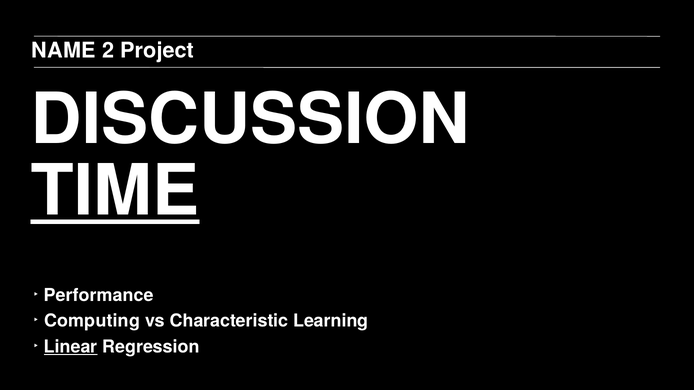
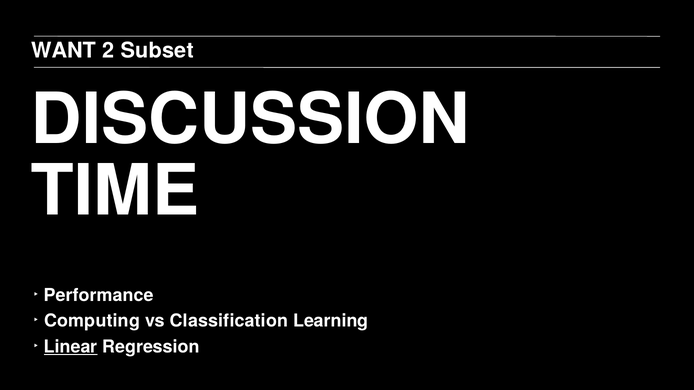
NAME: NAME -> WANT
Project: Project -> Subset
TIME underline: present -> none
Characteristic: Characteristic -> Classification
